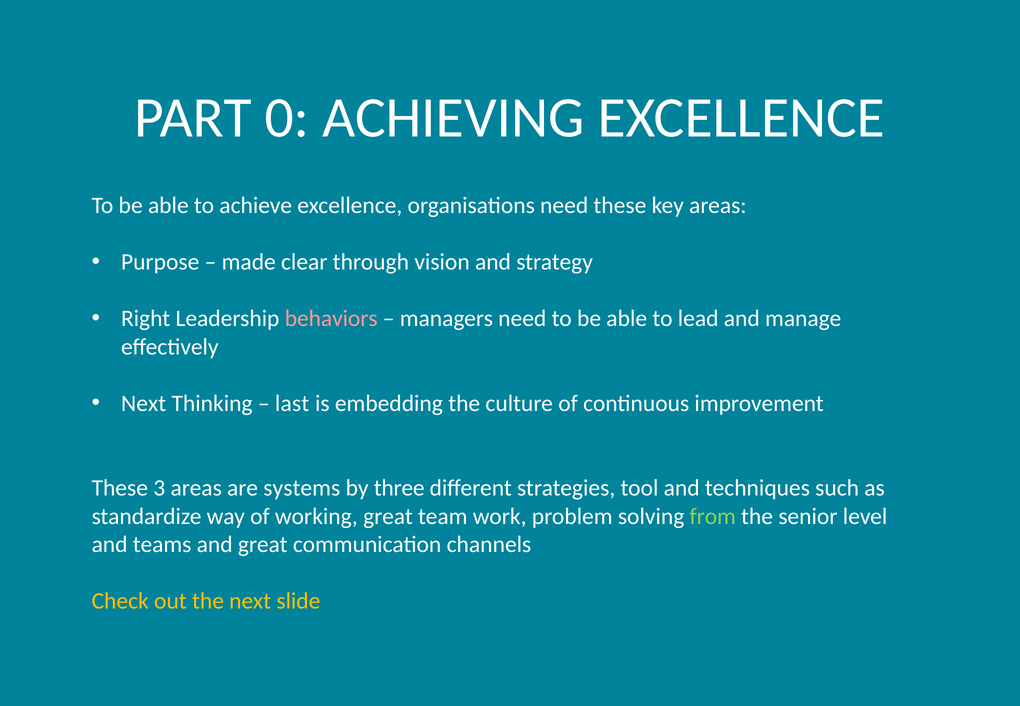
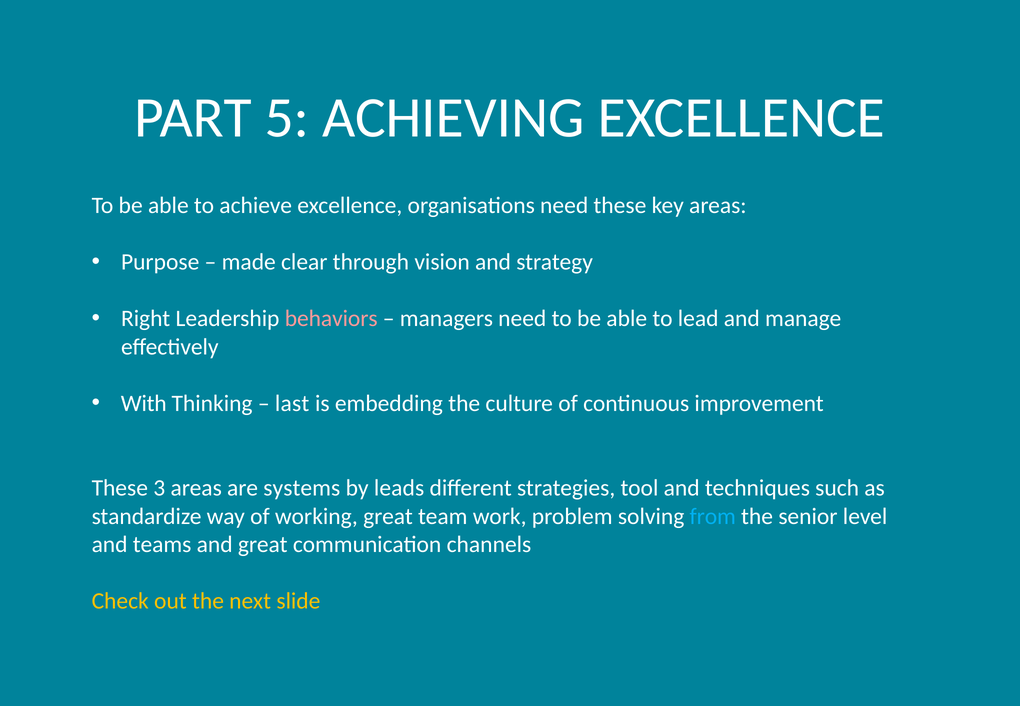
0: 0 -> 5
Next at (144, 403): Next -> With
three: three -> leads
from colour: light green -> light blue
